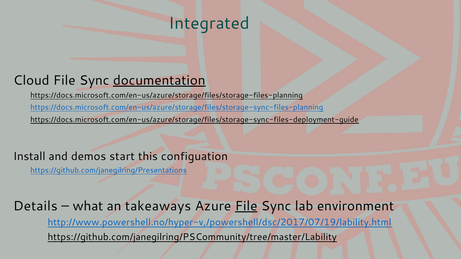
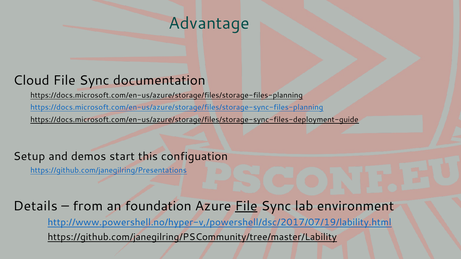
Integrated: Integrated -> Advantage
documentation underline: present -> none
Install: Install -> Setup
what: what -> from
takeaways: takeaways -> foundation
